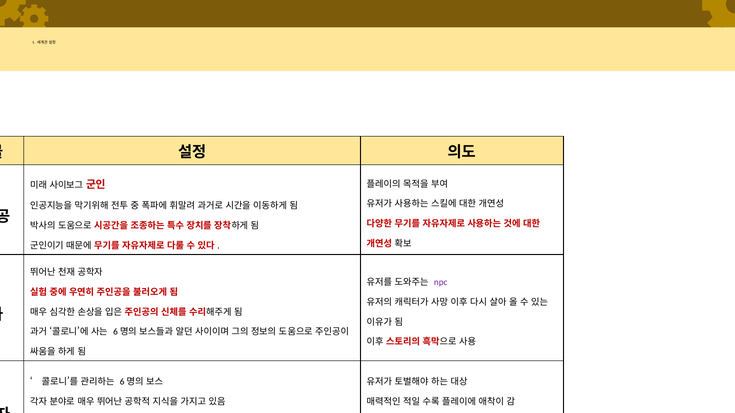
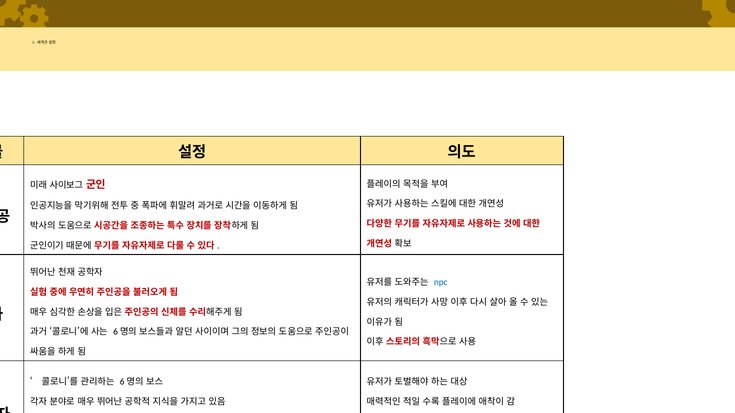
npc colour: purple -> blue
